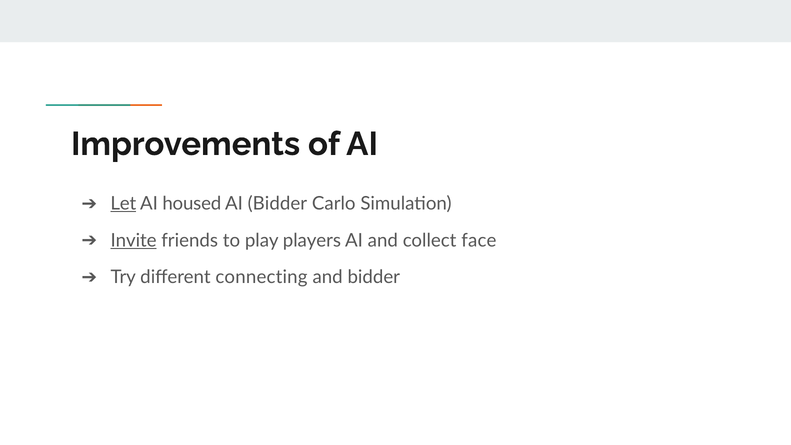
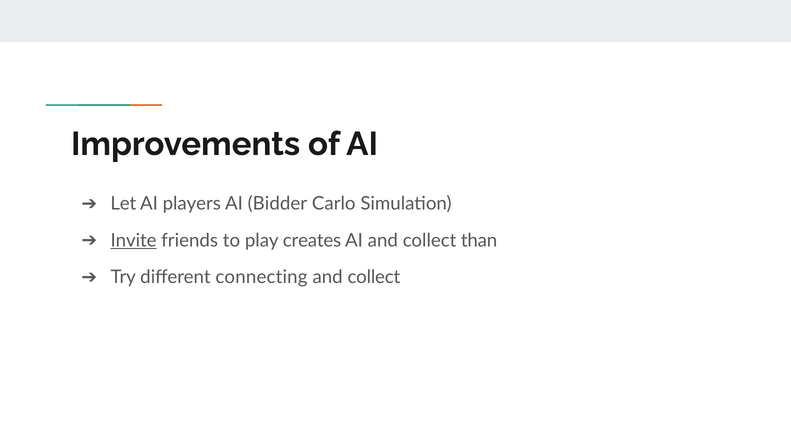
Let underline: present -> none
housed: housed -> players
players: players -> creates
face: face -> than
bidder at (374, 277): bidder -> collect
